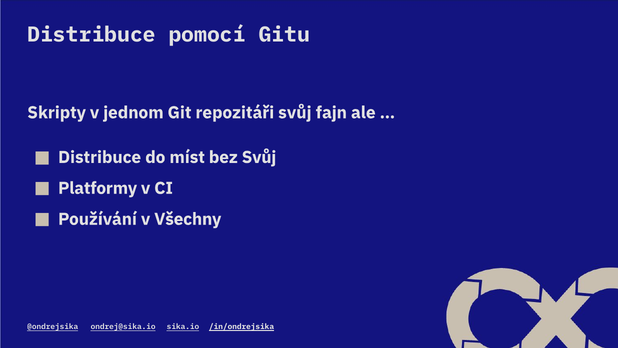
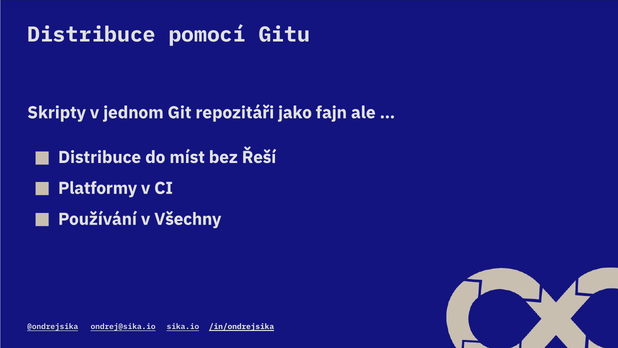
repozitáři svůj: svůj -> jako
bez Svůj: Svůj -> Řeší
